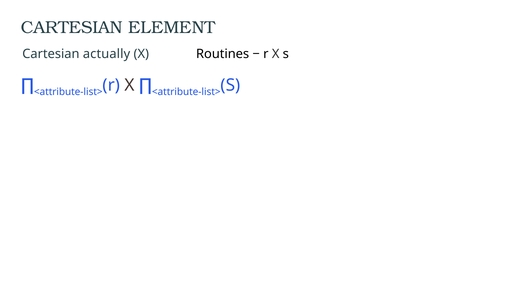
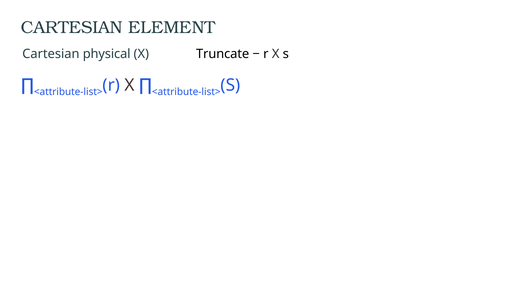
actually: actually -> physical
Routines: Routines -> Truncate
